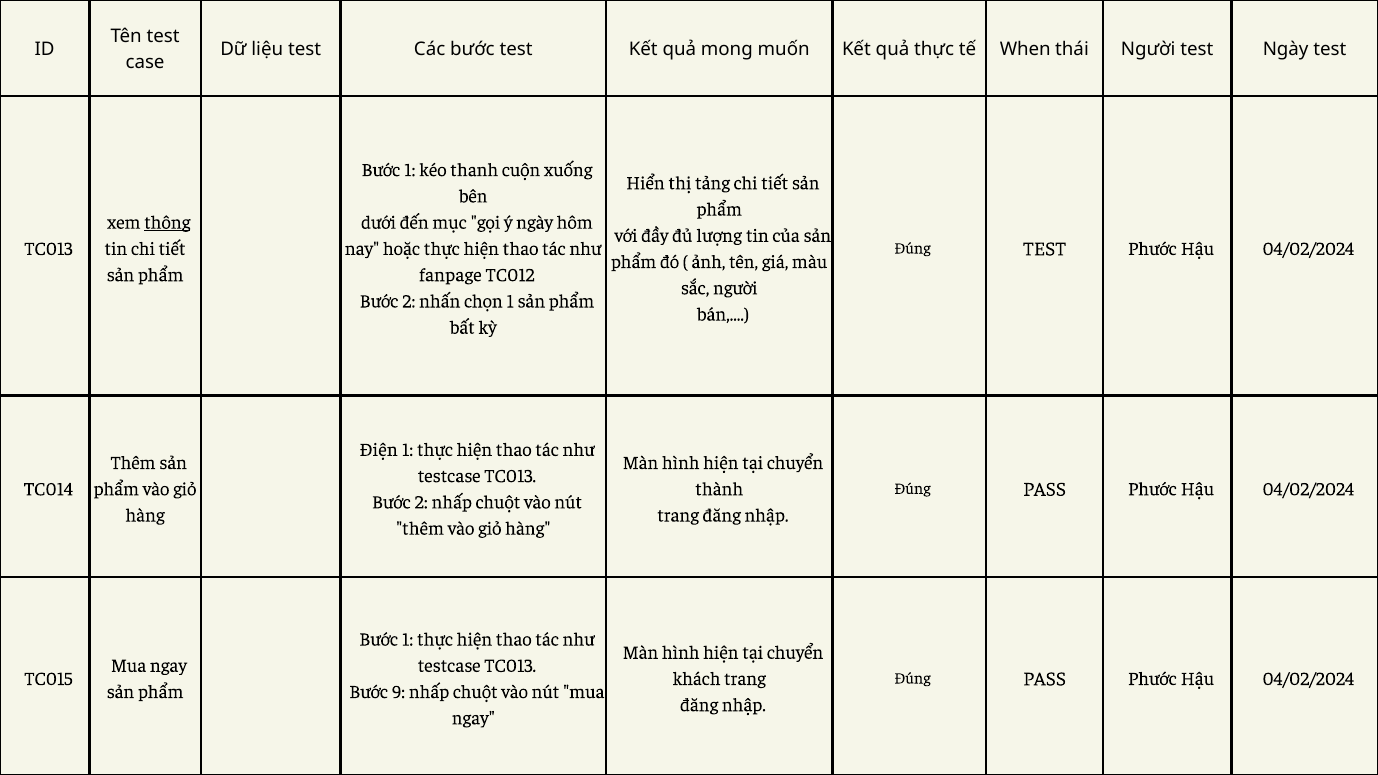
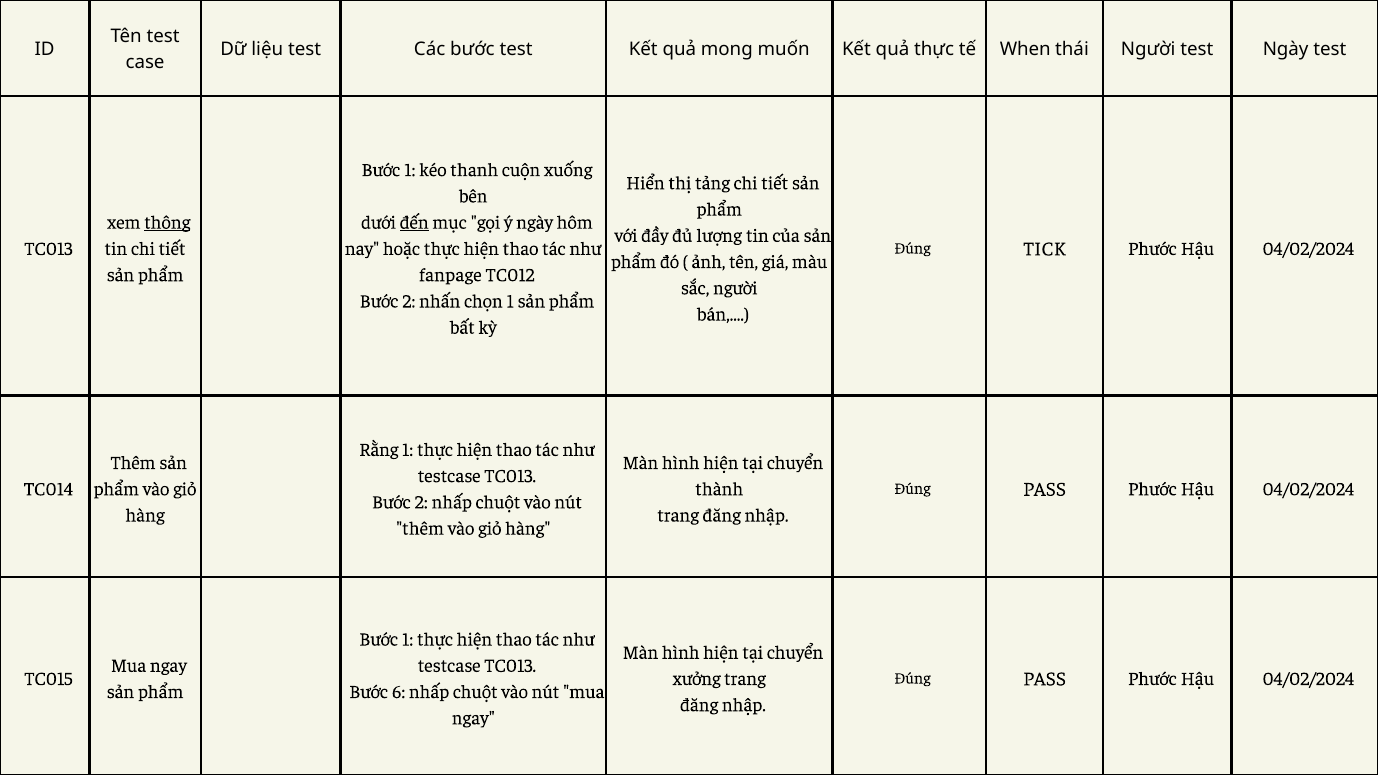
đến underline: none -> present
Đúng TEST: TEST -> TICK
Điện: Điện -> Rằng
khách: khách -> xưởng
9: 9 -> 6
